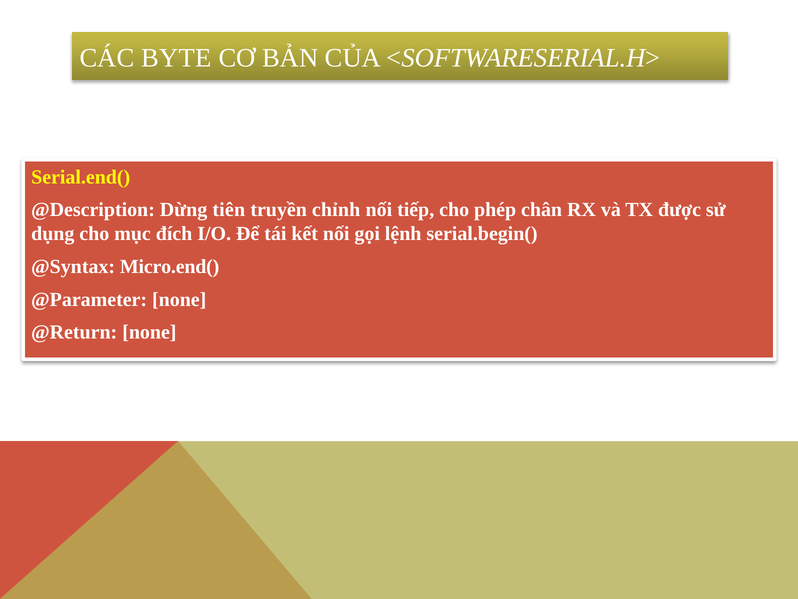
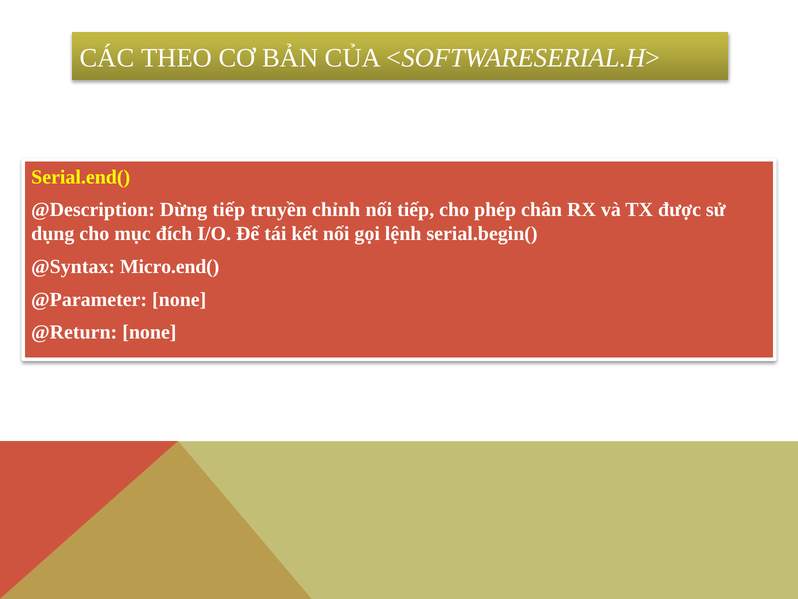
BYTE: BYTE -> THEO
Dừng tiên: tiên -> tiếp
